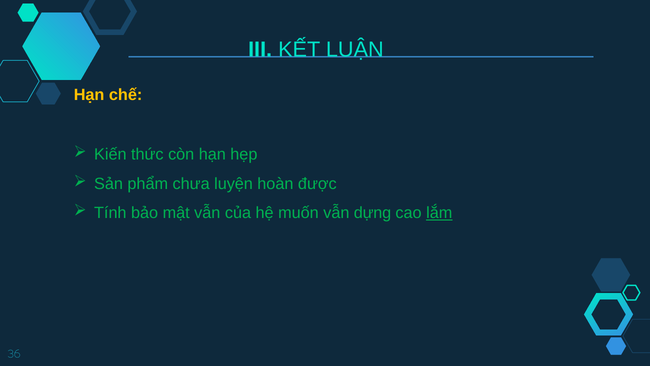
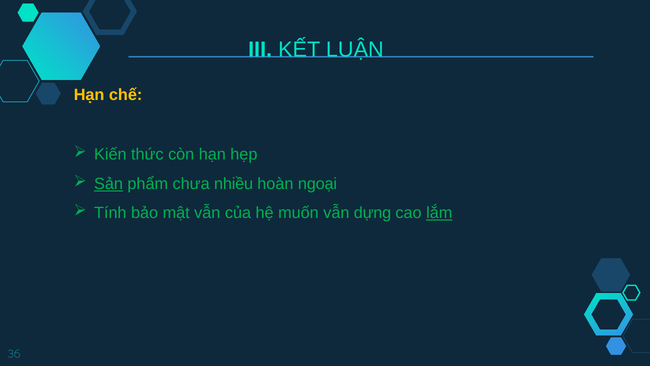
Sản underline: none -> present
luyện: luyện -> nhiều
được: được -> ngoại
